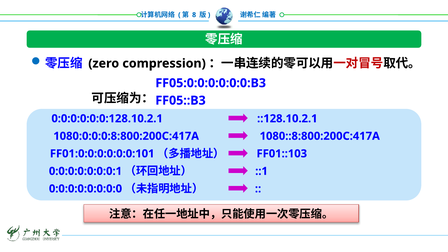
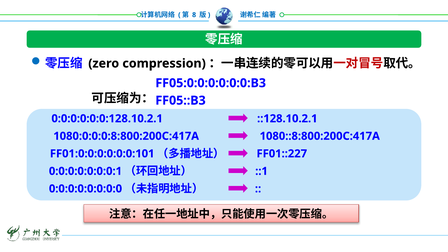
FF01::103: FF01::103 -> FF01::227
